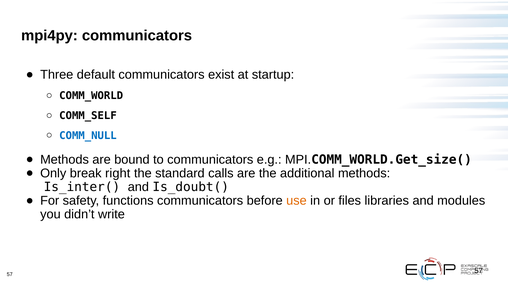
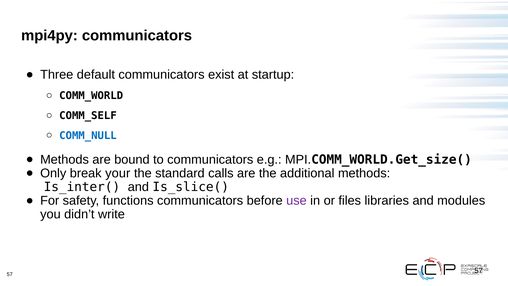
right: right -> your
Is_doubt(: Is_doubt( -> Is_slice(
use colour: orange -> purple
